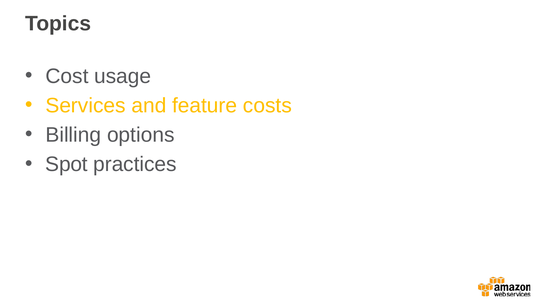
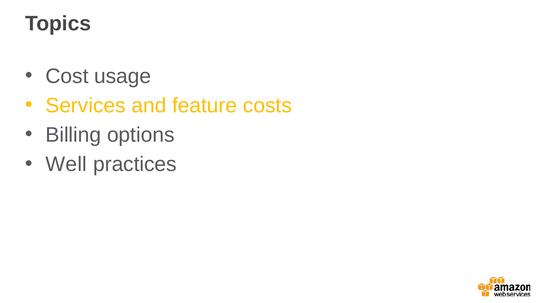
Spot: Spot -> Well
